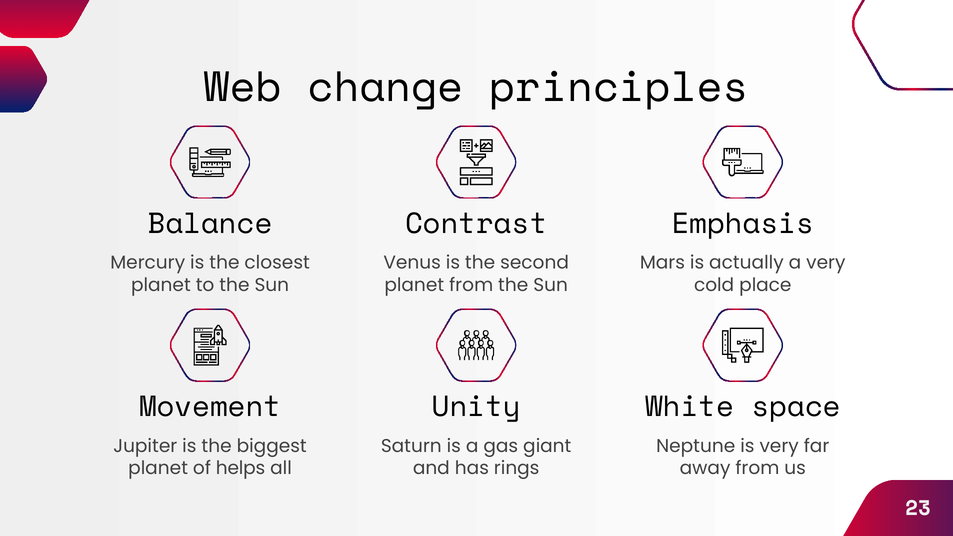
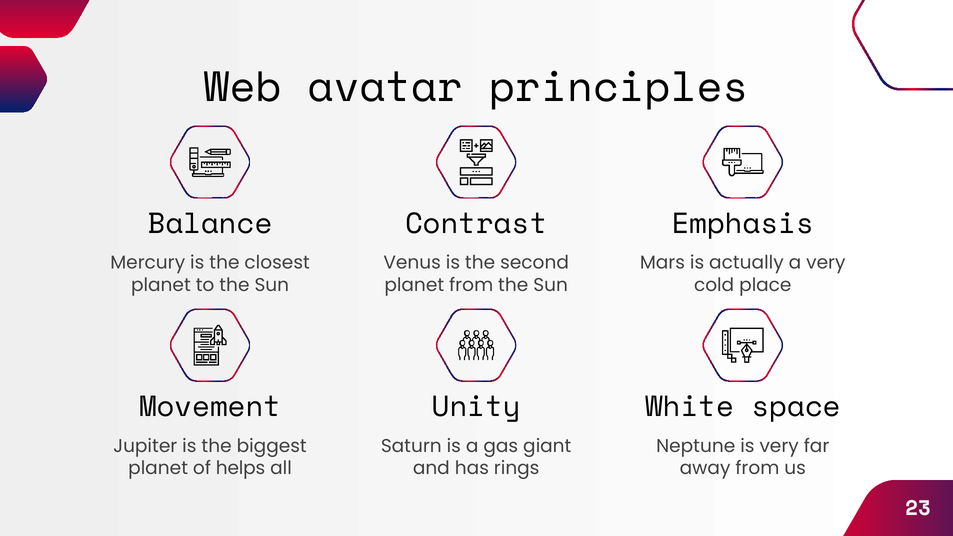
change: change -> avatar
